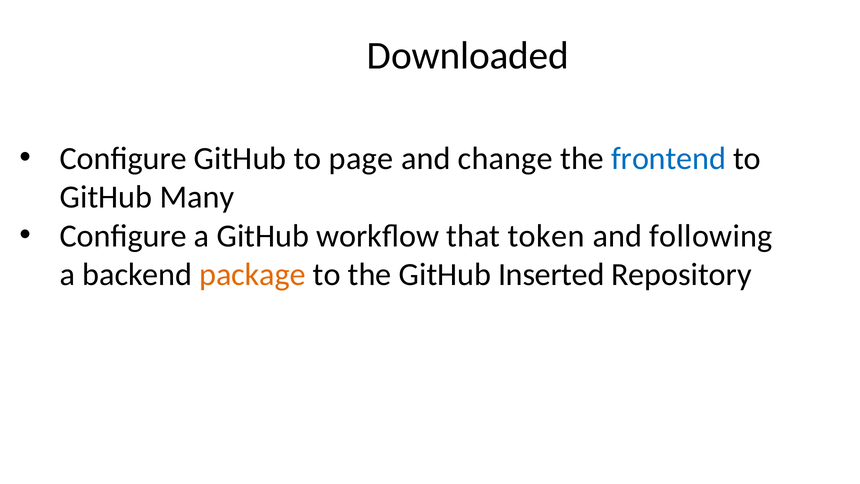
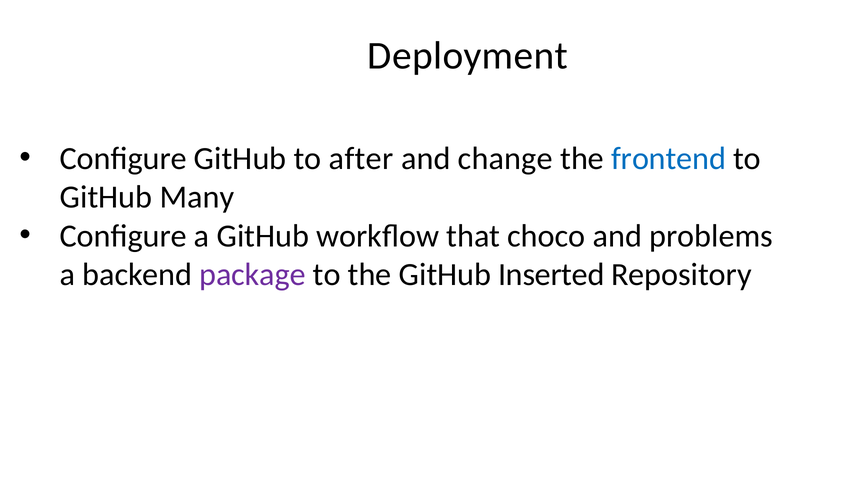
Downloaded: Downloaded -> Deployment
page: page -> after
token: token -> choco
following: following -> problems
package colour: orange -> purple
